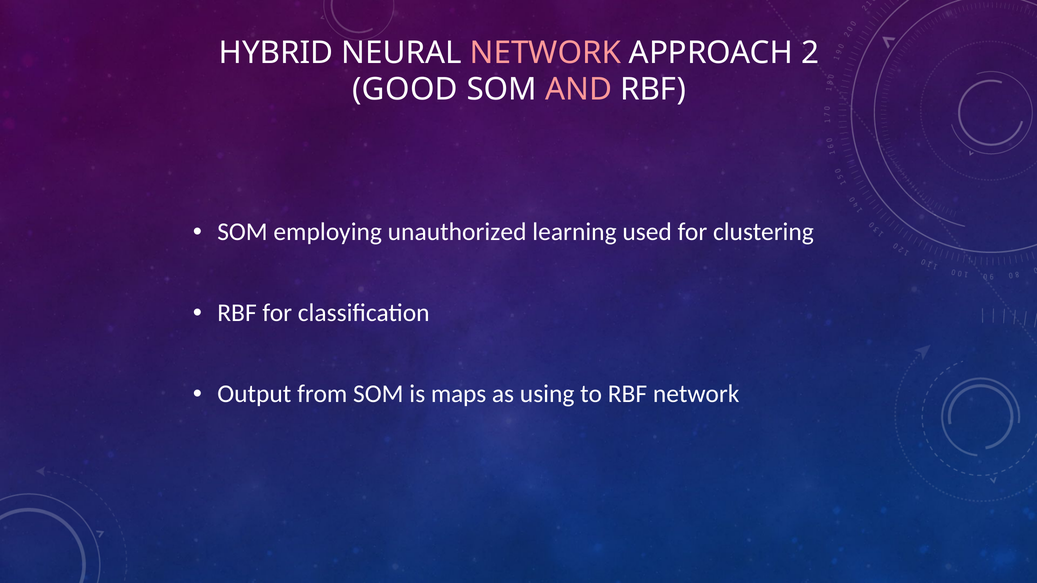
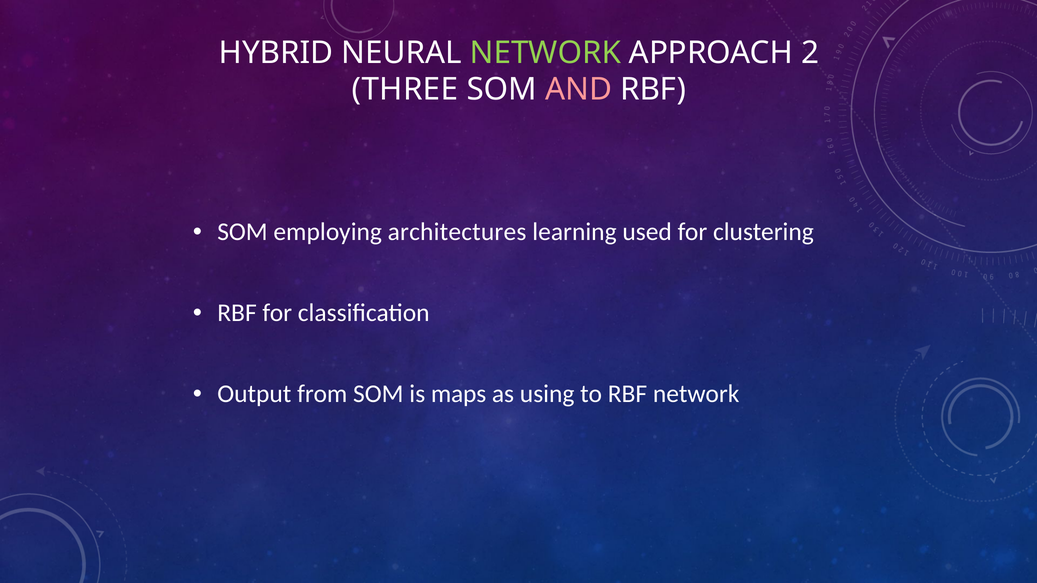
NETWORK at (545, 53) colour: pink -> light green
GOOD: GOOD -> THREE
unauthorized: unauthorized -> architectures
